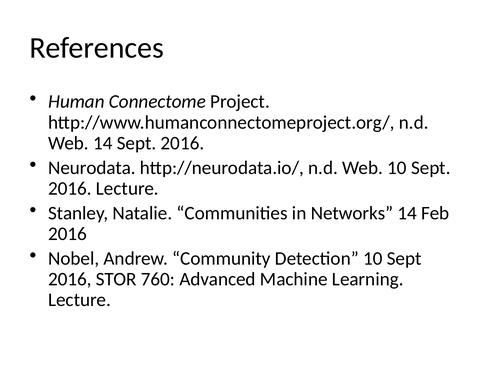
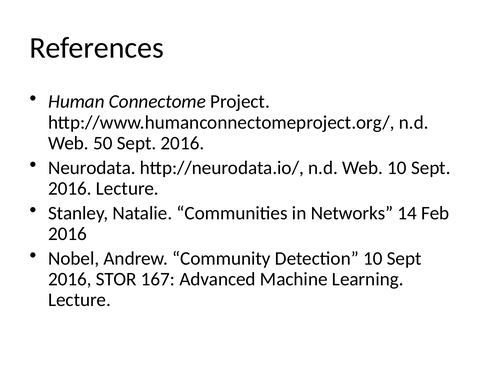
Web 14: 14 -> 50
760: 760 -> 167
